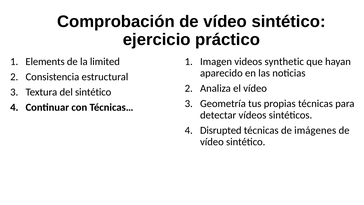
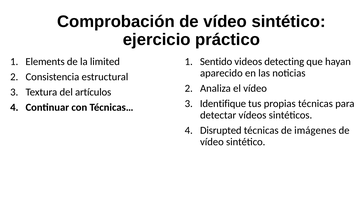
Imagen: Imagen -> Sentido
synthetic: synthetic -> detecting
del sintético: sintético -> artículos
Geometría: Geometría -> Identifique
